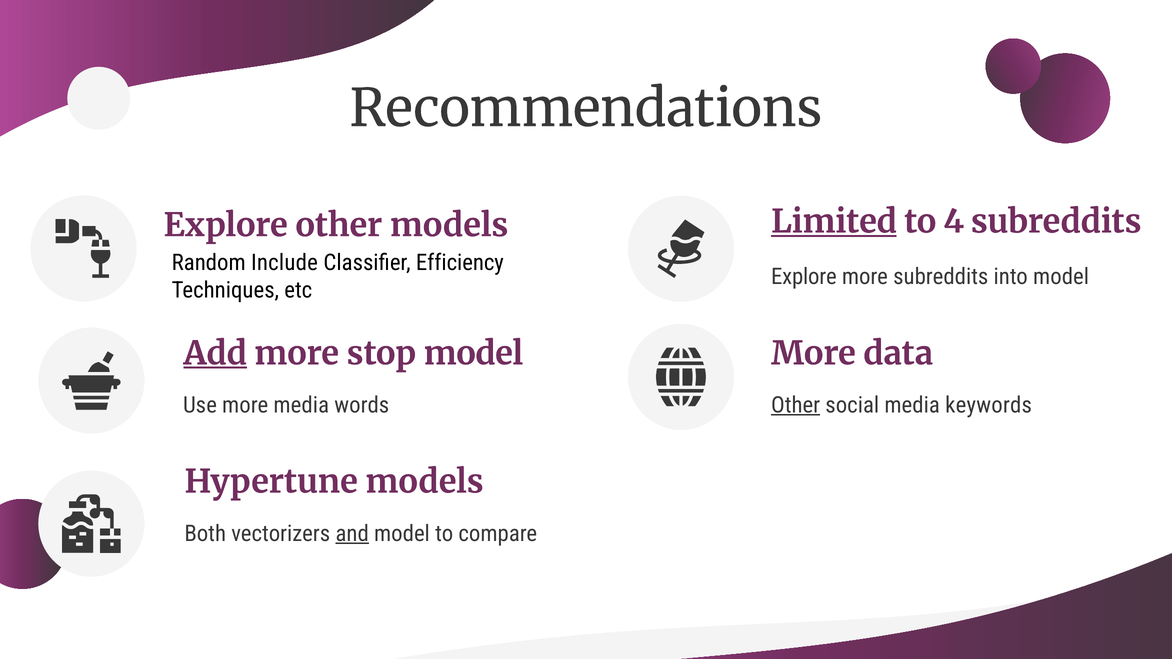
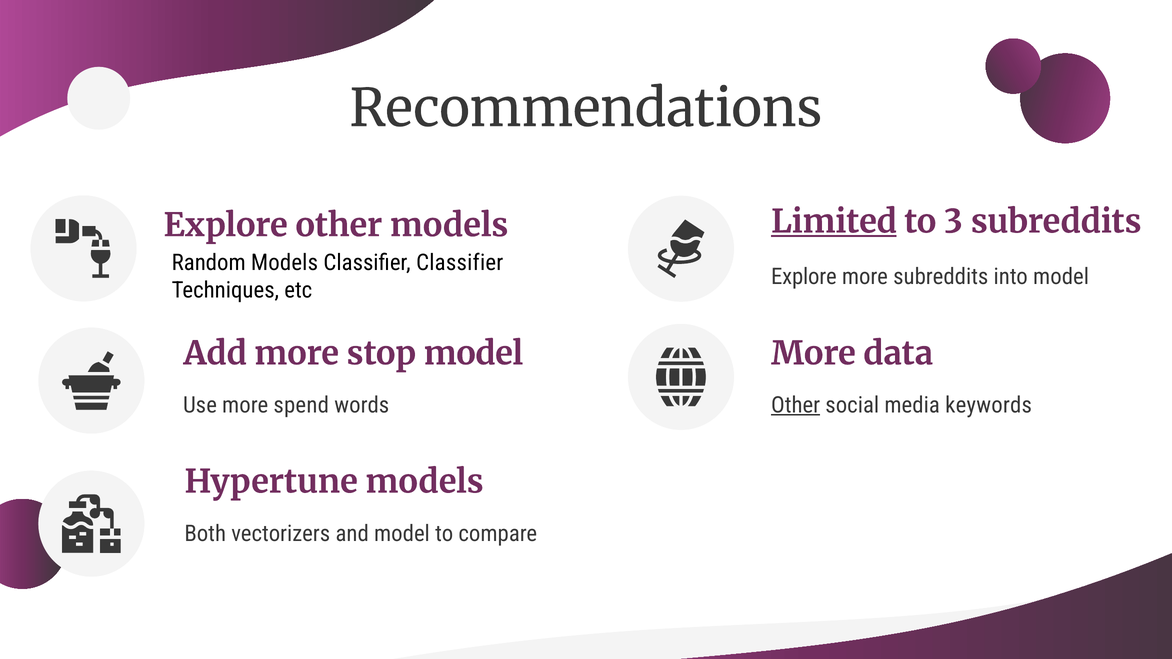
4: 4 -> 3
Random Include: Include -> Models
Classifier Efficiency: Efficiency -> Classifier
Add underline: present -> none
more media: media -> spend
and underline: present -> none
